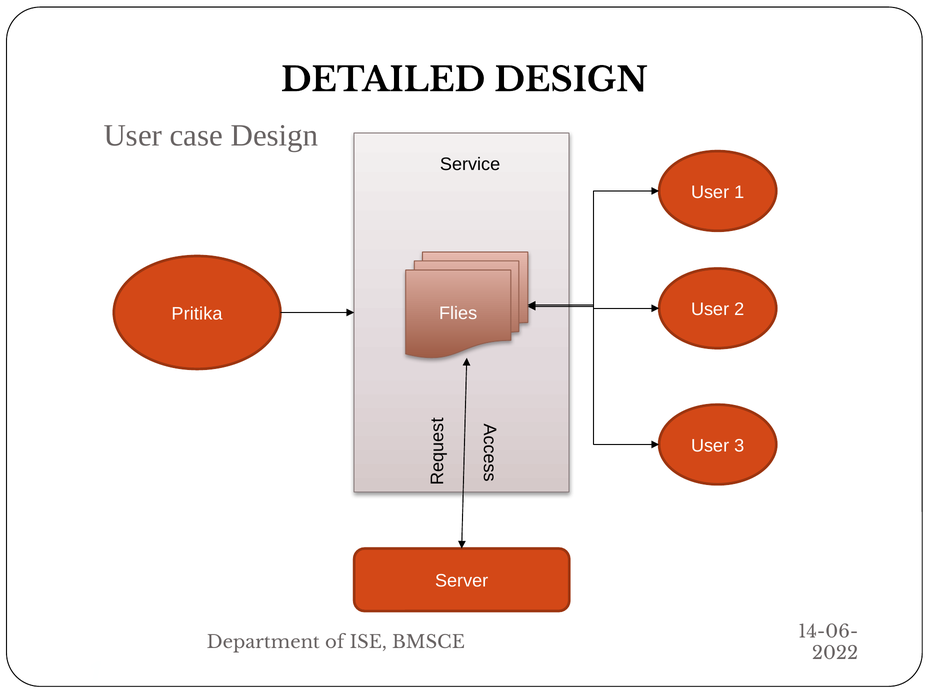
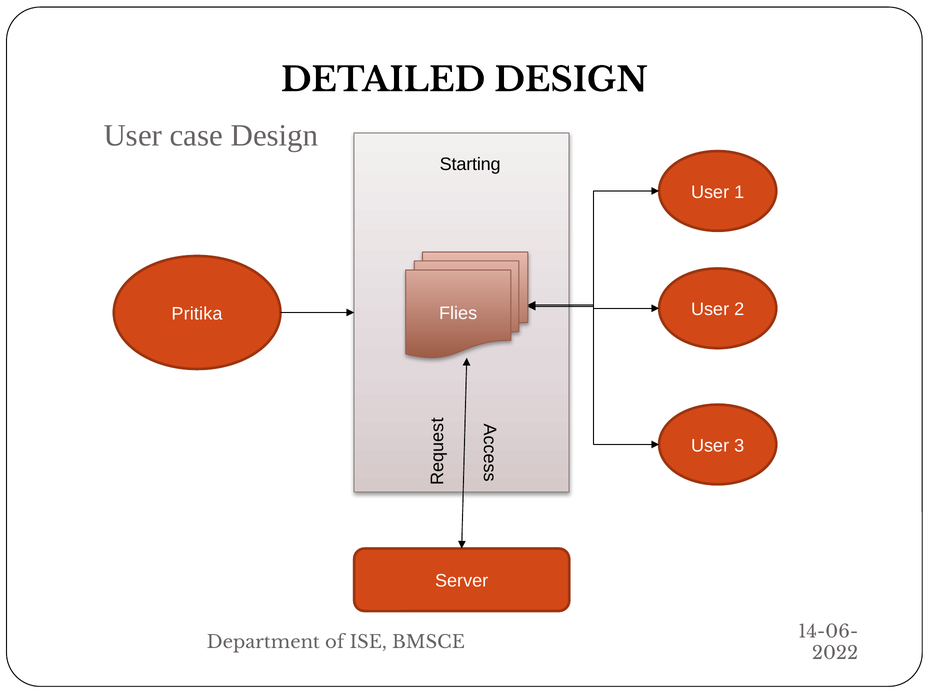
Service: Service -> Starting
